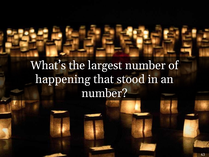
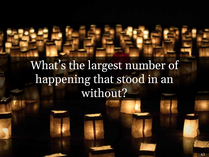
number at (105, 93): number -> without
